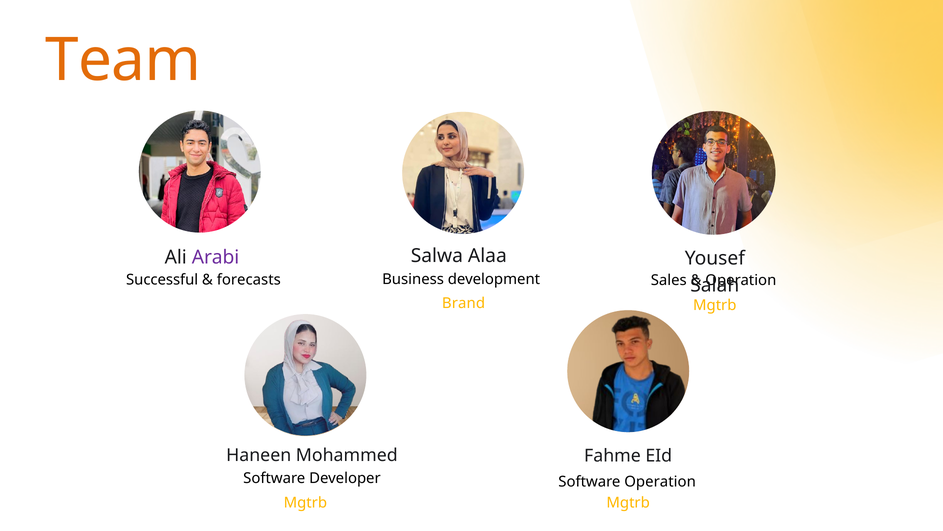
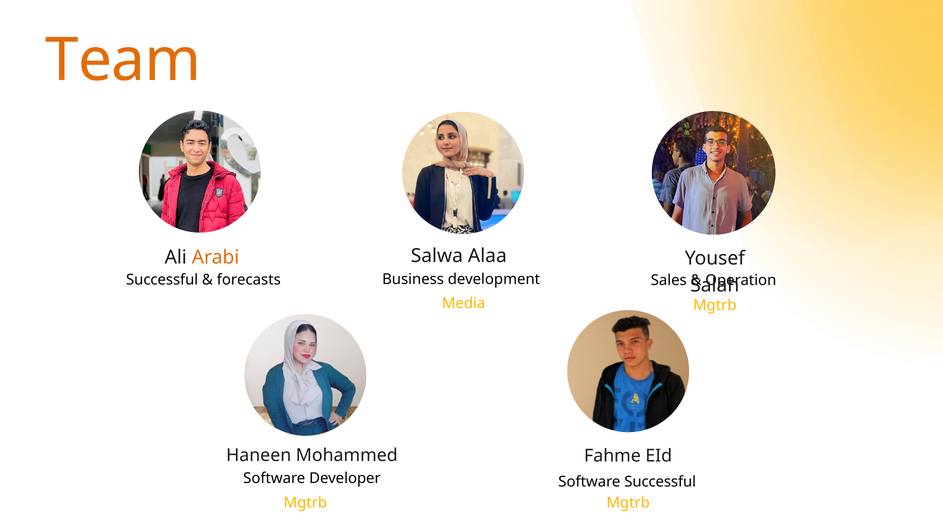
Arabi colour: purple -> orange
Brand: Brand -> Media
Software Operation: Operation -> Successful
